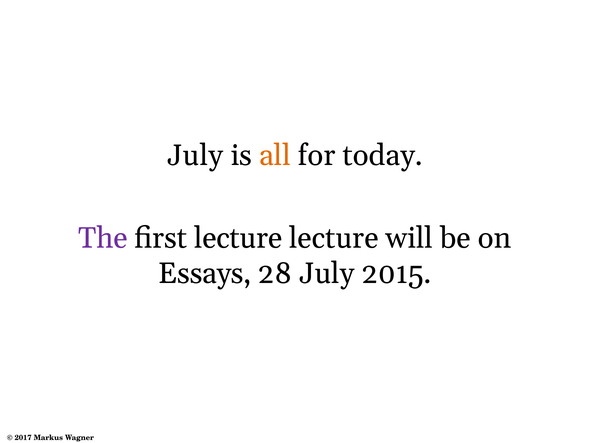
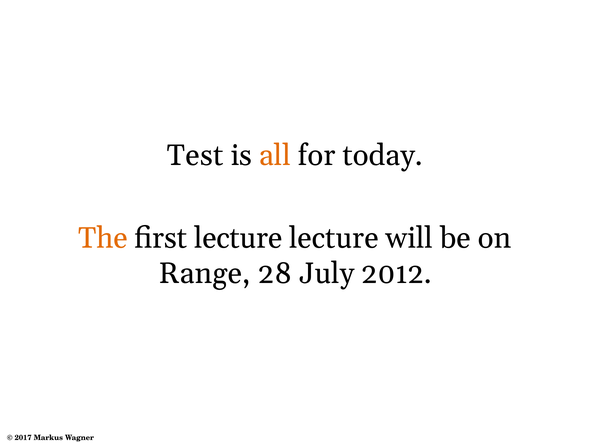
July at (195, 155): July -> Test
The colour: purple -> orange
Essays: Essays -> Range
2015: 2015 -> 2012
